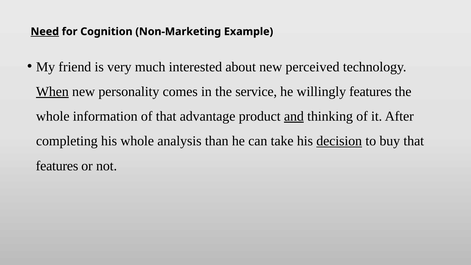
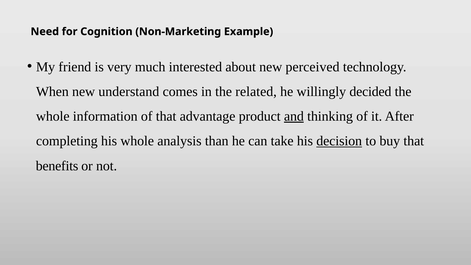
Need underline: present -> none
When underline: present -> none
personality: personality -> understand
service: service -> related
willingly features: features -> decided
features at (57, 166): features -> benefits
